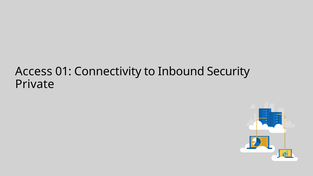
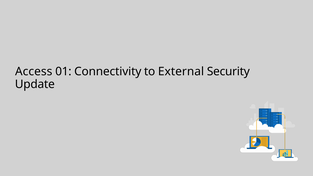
Inbound: Inbound -> External
Private: Private -> Update
